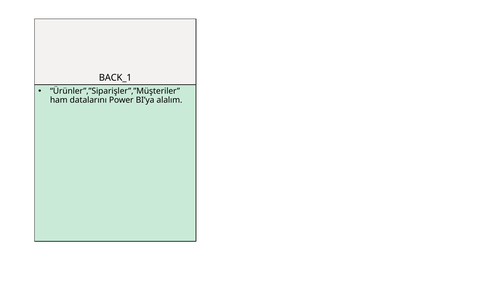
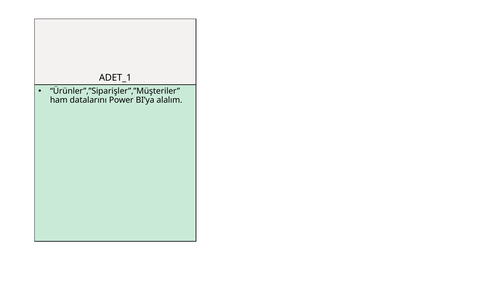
BACK_1: BACK_1 -> ADET_1
